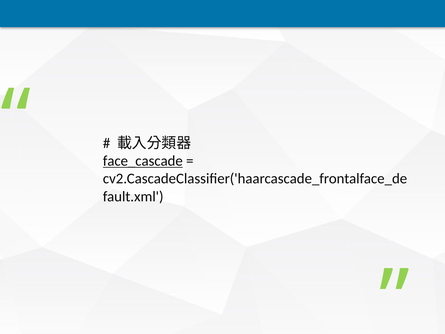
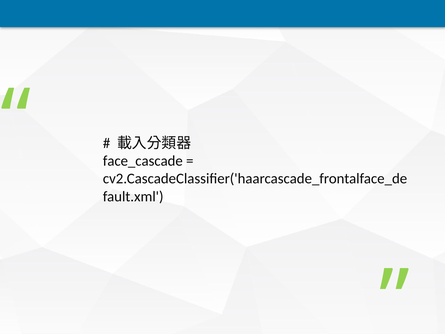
face_cascade underline: present -> none
